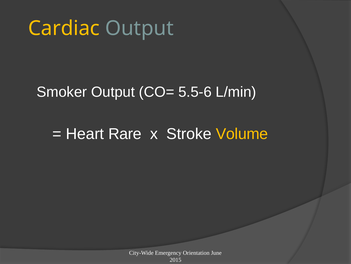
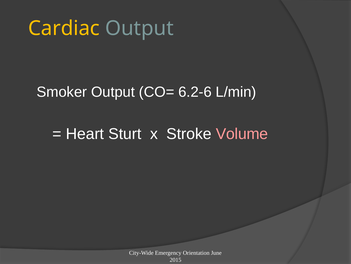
5.5-6: 5.5-6 -> 6.2-6
Rare: Rare -> Sturt
Volume colour: yellow -> pink
